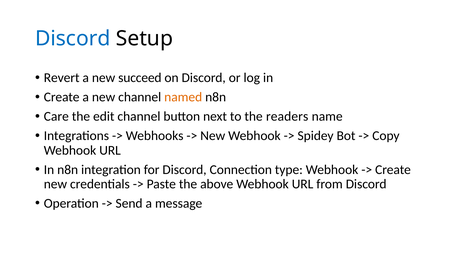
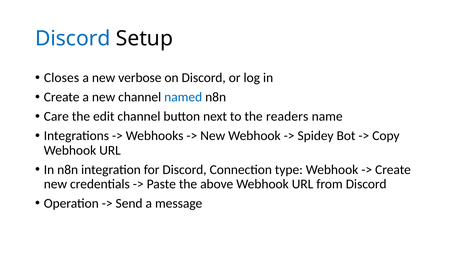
Revert: Revert -> Closes
succeed: succeed -> verbose
named colour: orange -> blue
